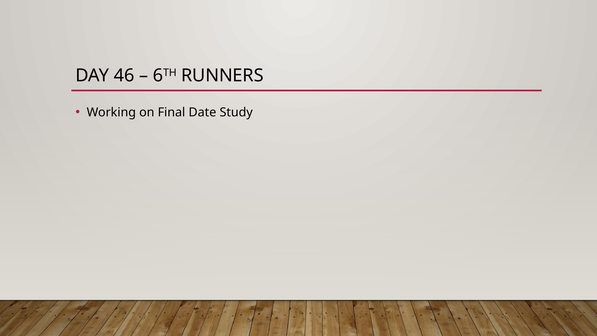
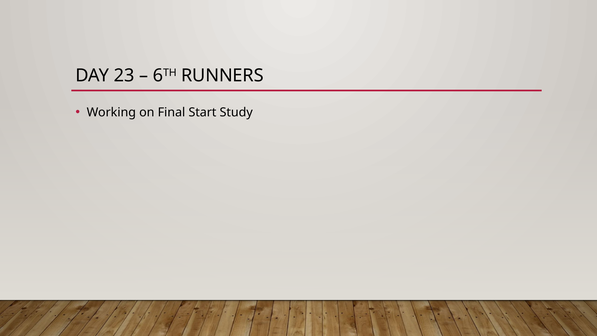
46: 46 -> 23
Date: Date -> Start
